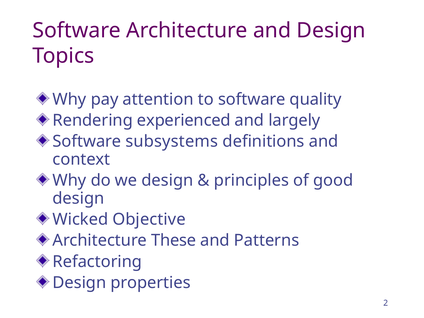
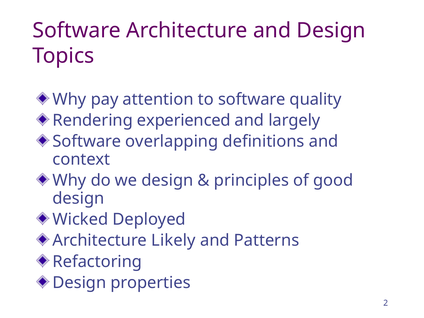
subsystems: subsystems -> overlapping
Objective: Objective -> Deployed
These: These -> Likely
